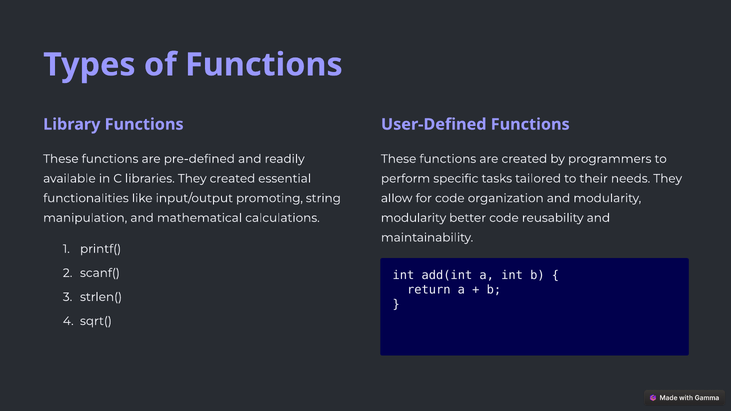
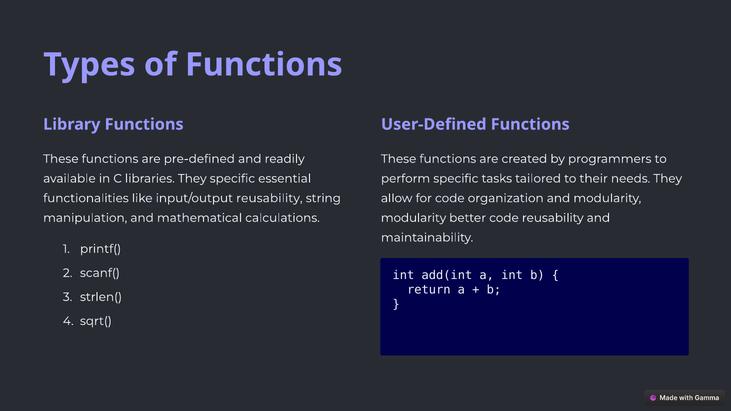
They created: created -> specific
input/output promoting: promoting -> reusability
